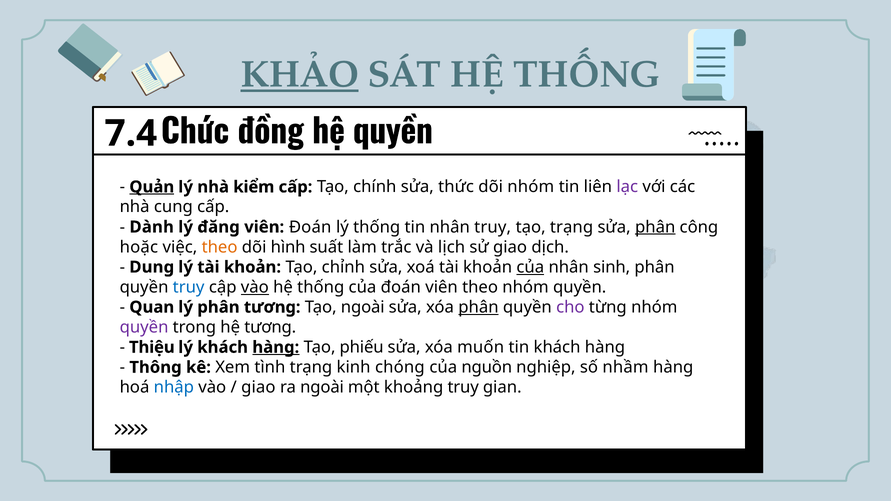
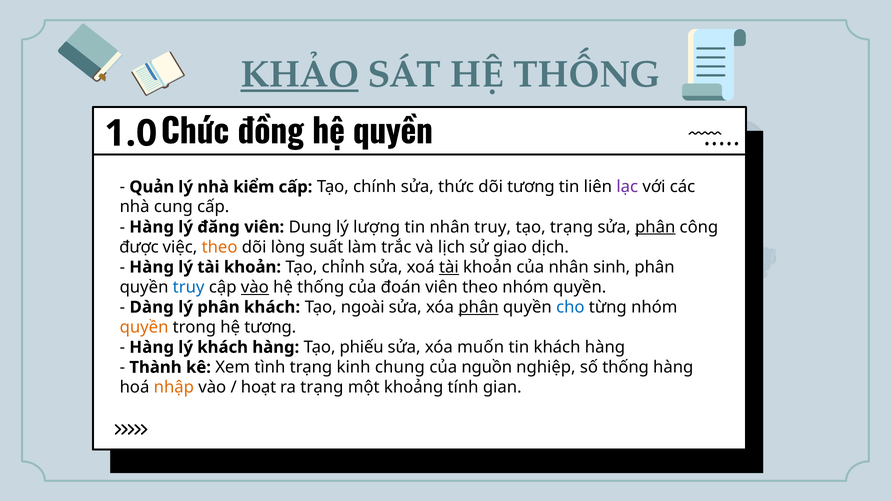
7.4: 7.4 -> 1.0
Quản underline: present -> none
dõi nhóm: nhóm -> tương
Dành at (152, 227): Dành -> Hàng
viên Đoán: Đoán -> Dung
lý thống: thống -> lượng
hoặc: hoặc -> được
hình: hình -> lòng
Dung at (152, 267): Dung -> Hàng
tài at (449, 267) underline: none -> present
của at (530, 267) underline: present -> none
Quan: Quan -> Dàng
phân tương: tương -> khách
cho colour: purple -> blue
quyền at (144, 327) colour: purple -> orange
Thiệu at (152, 347): Thiệu -> Hàng
hàng at (276, 347) underline: present -> none
Thông: Thông -> Thành
chóng: chóng -> chung
số nhầm: nhầm -> thống
nhập colour: blue -> orange
giao at (258, 387): giao -> hoạt
ra ngoài: ngoài -> trạng
khoảng truy: truy -> tính
